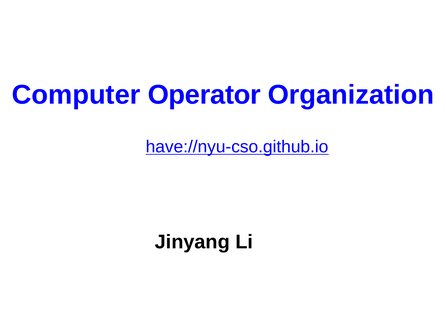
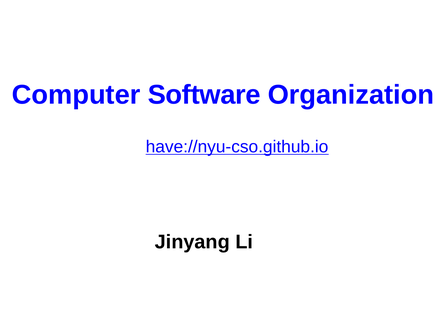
Operator: Operator -> Software
